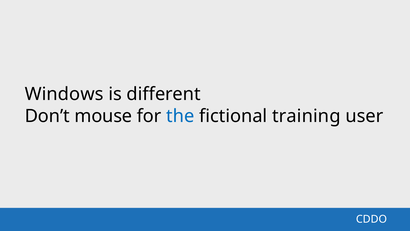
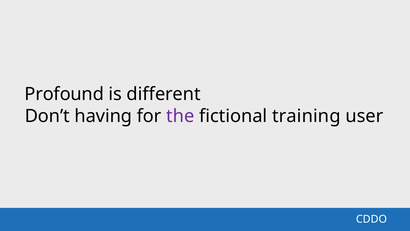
Windows: Windows -> Profound
mouse: mouse -> having
the colour: blue -> purple
